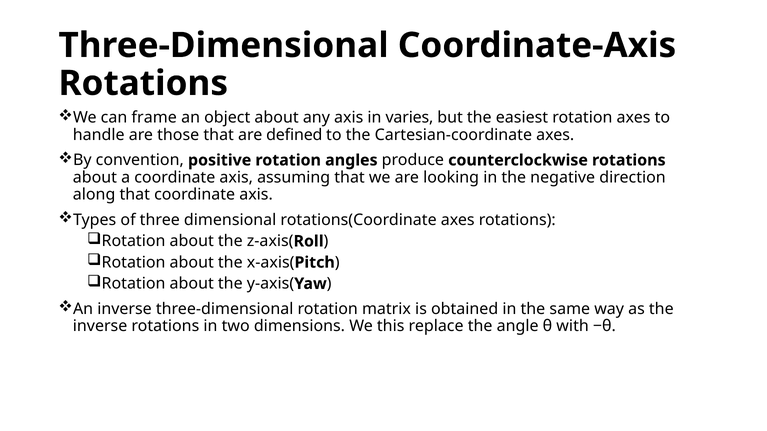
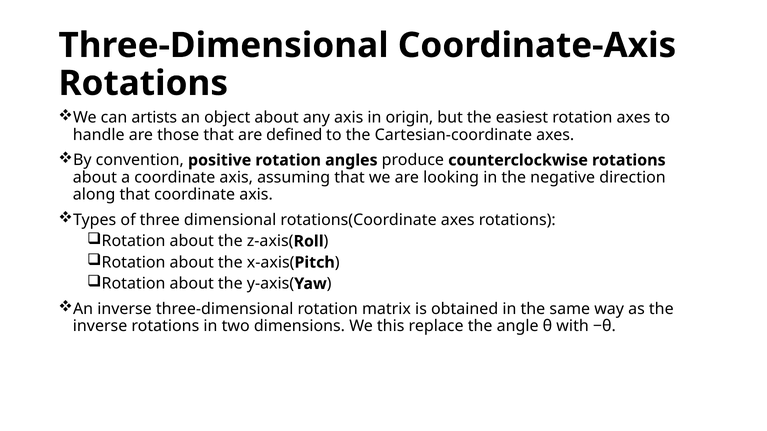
frame: frame -> artists
varies: varies -> origin
